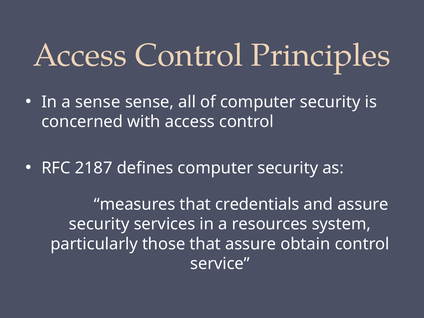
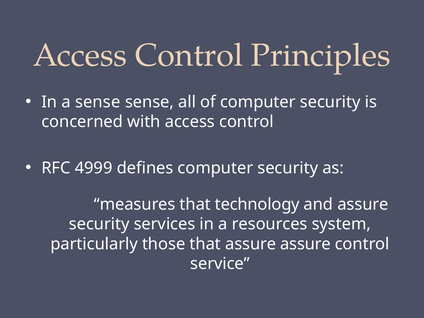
2187: 2187 -> 4999
credentials: credentials -> technology
assure obtain: obtain -> assure
